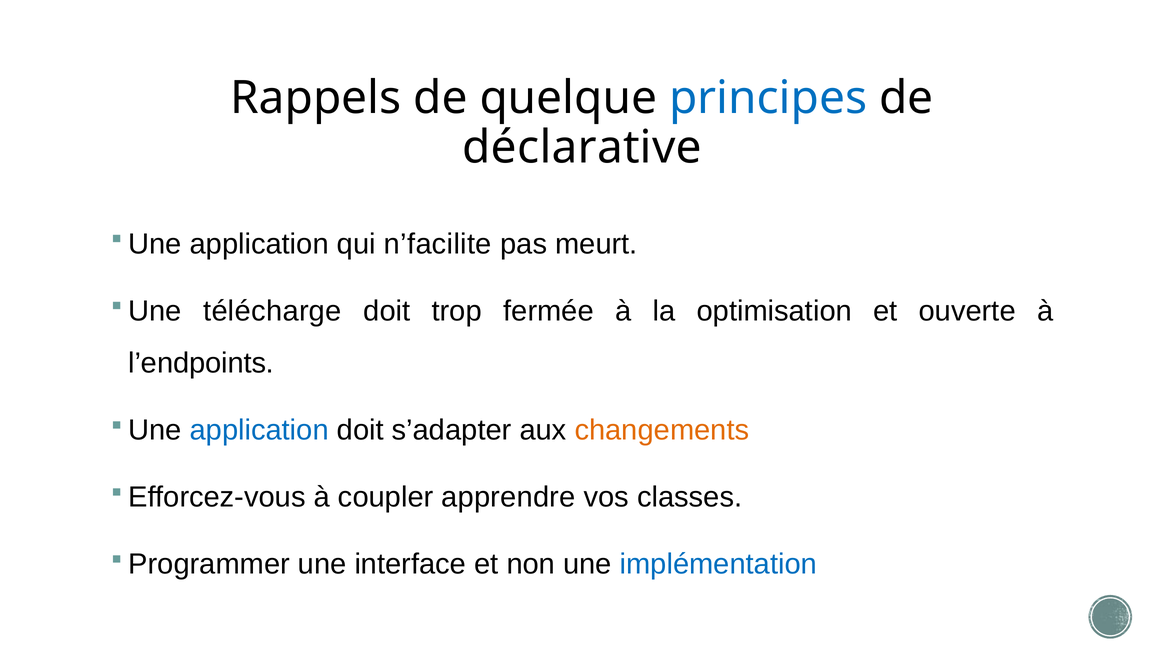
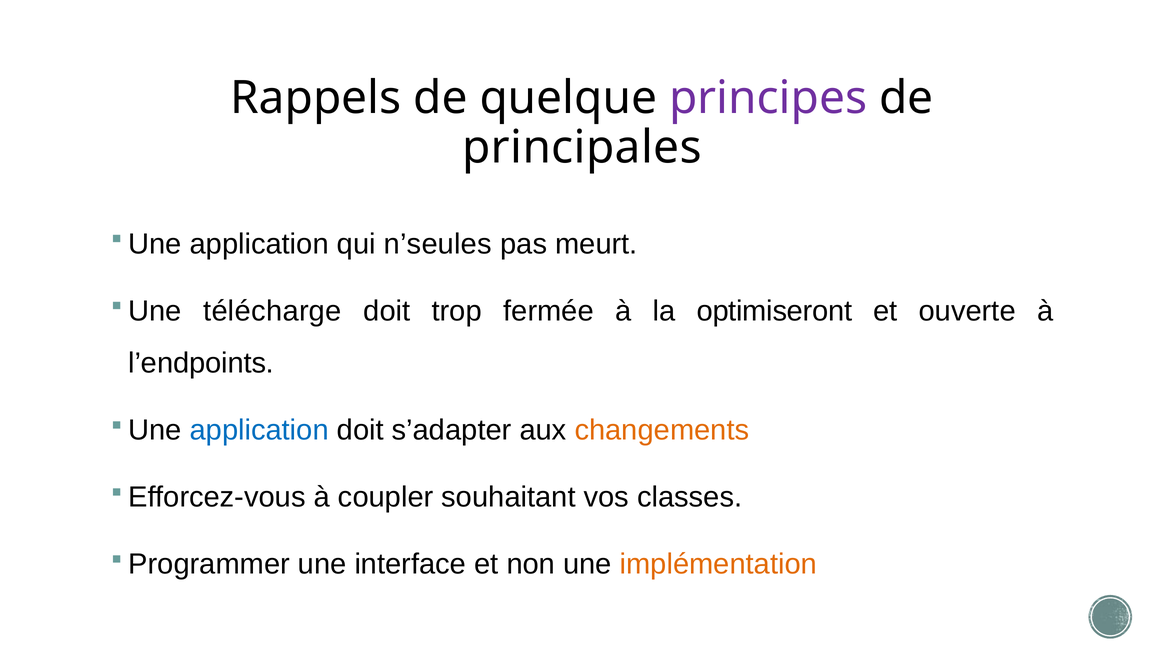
principes colour: blue -> purple
déclarative: déclarative -> principales
n’facilite: n’facilite -> n’seules
optimisation: optimisation -> optimiseront
apprendre: apprendre -> souhaitant
implémentation colour: blue -> orange
